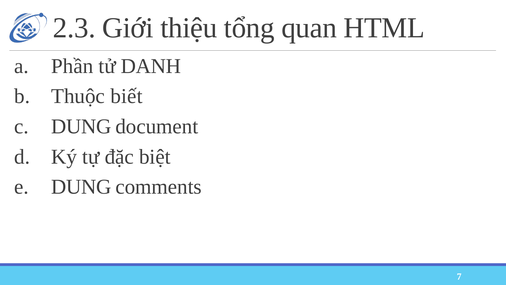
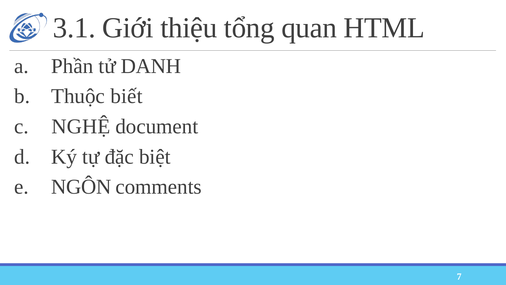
2.3: 2.3 -> 3.1
c DUNG: DUNG -> NGHỆ
e DUNG: DUNG -> NGÔN
